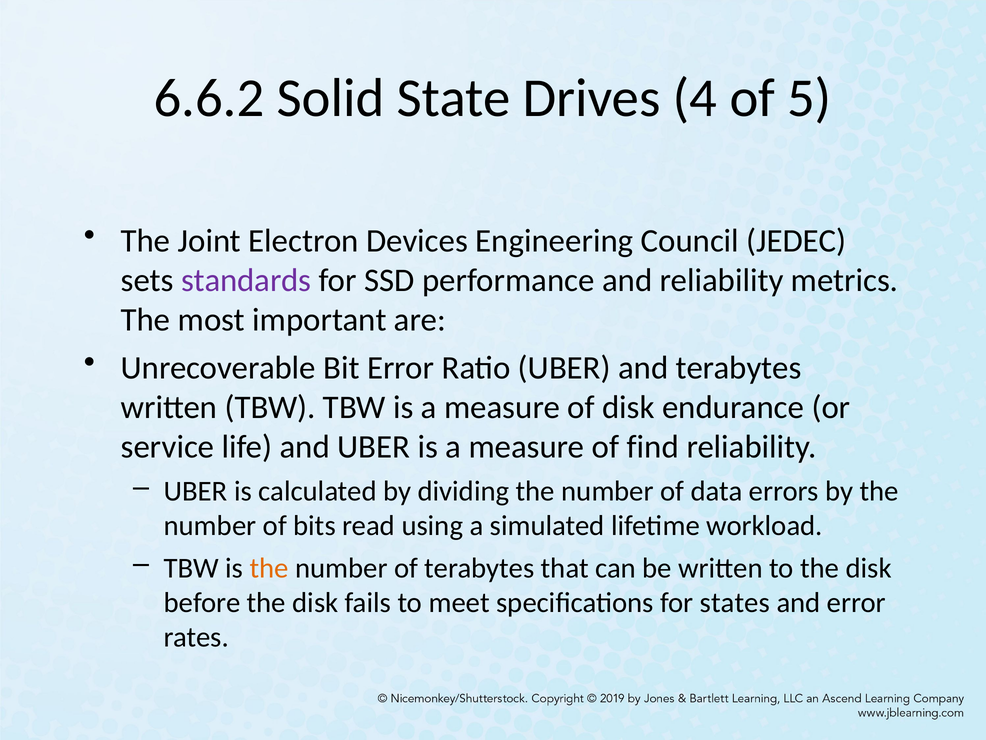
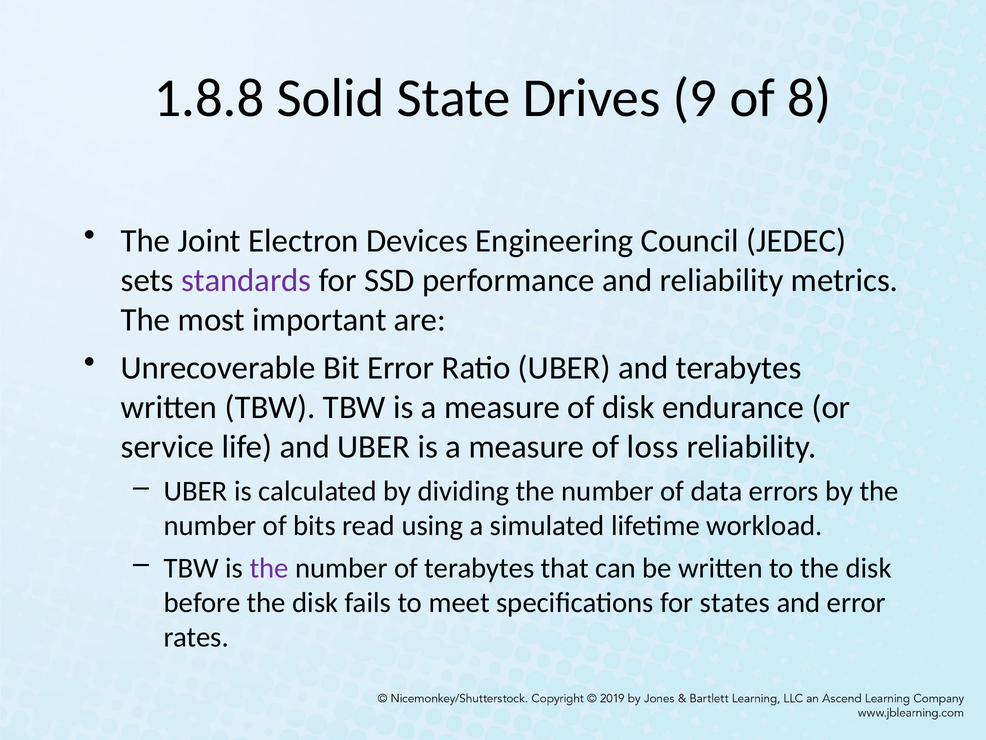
6.6.2: 6.6.2 -> 1.8.8
4: 4 -> 9
5: 5 -> 8
find: find -> loss
the at (269, 568) colour: orange -> purple
